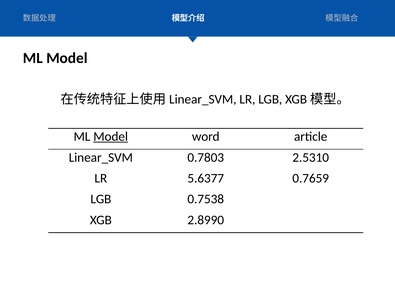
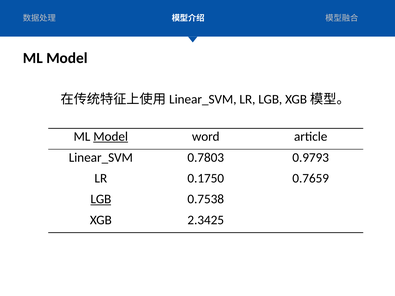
2.5310: 2.5310 -> 0.9793
5.6377: 5.6377 -> 0.1750
LGB at (101, 199) underline: none -> present
2.8990: 2.8990 -> 2.3425
